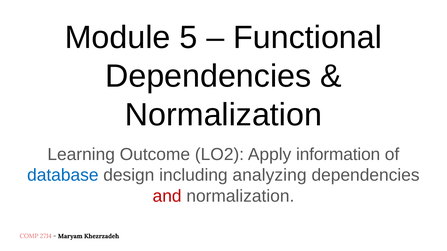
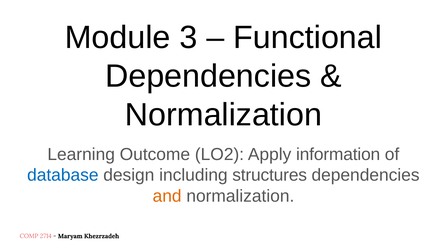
5: 5 -> 3
analyzing: analyzing -> structures
and colour: red -> orange
